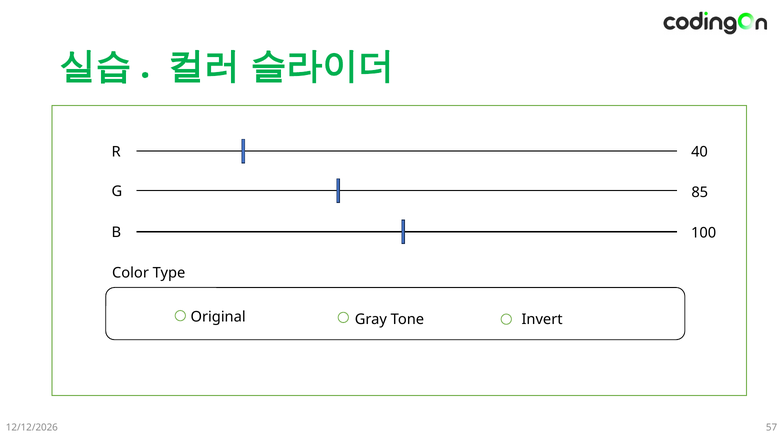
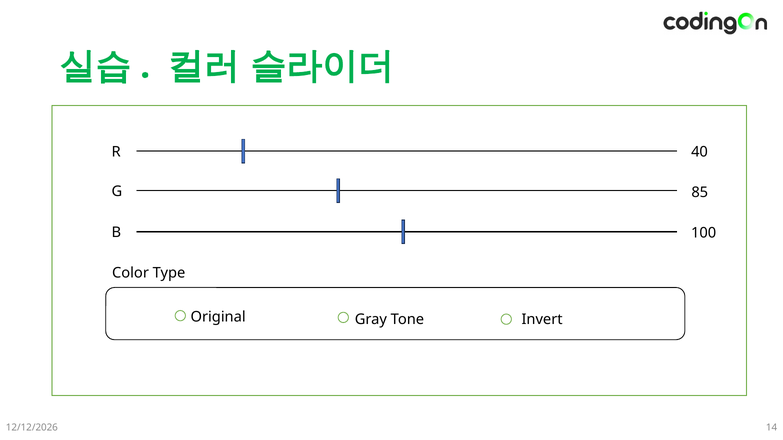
57: 57 -> 14
